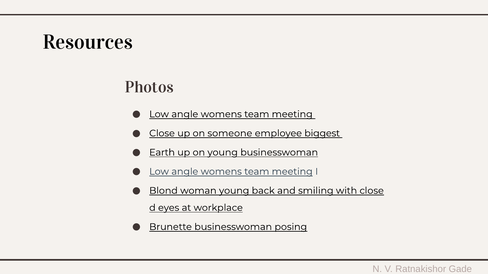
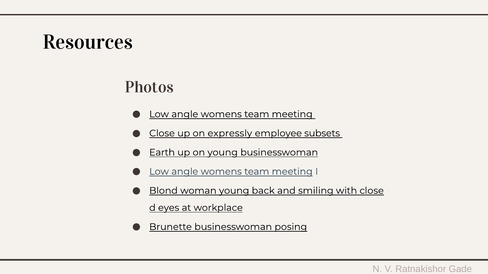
someone: someone -> expressly
biggest: biggest -> subsets
